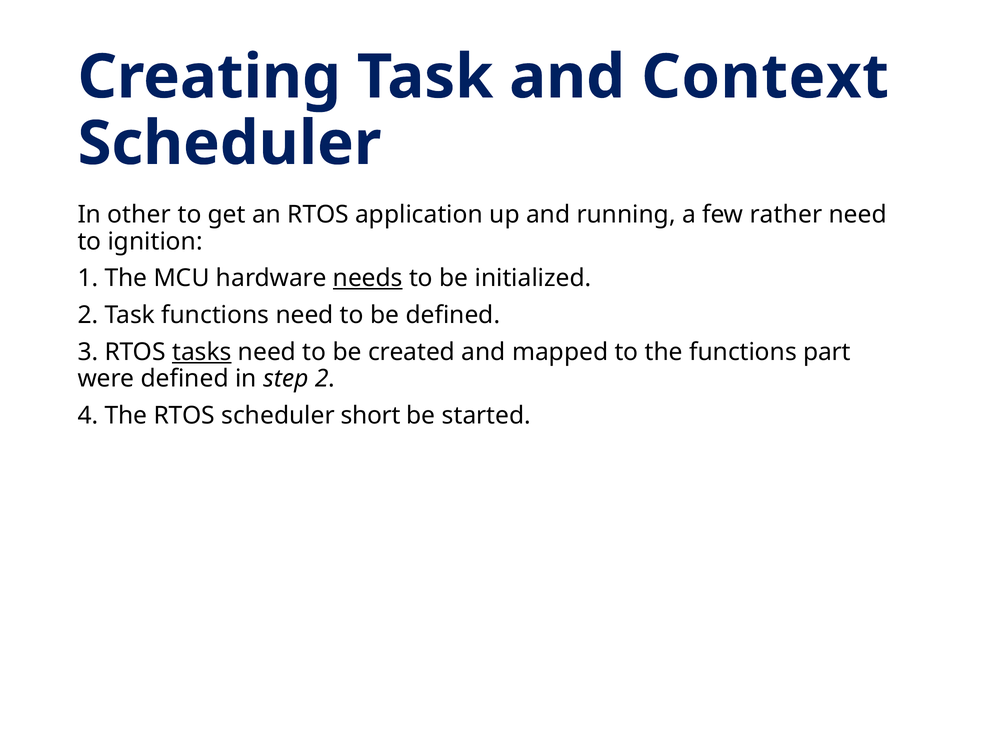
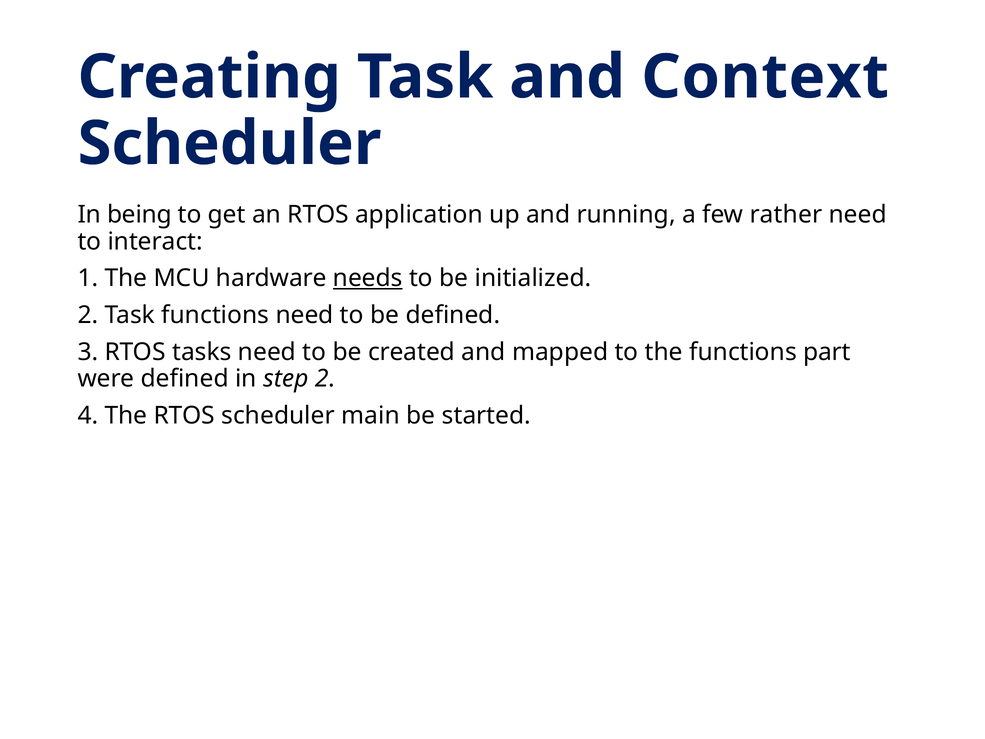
other: other -> being
ignition: ignition -> interact
tasks underline: present -> none
short: short -> main
